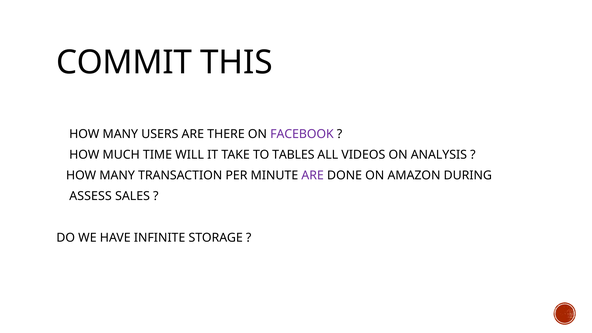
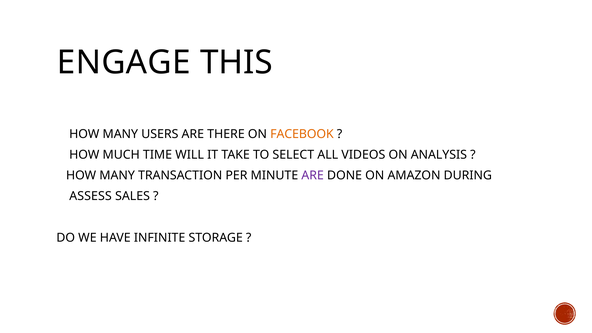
COMMIT: COMMIT -> ENGAGE
FACEBOOK colour: purple -> orange
TABLES: TABLES -> SELECT
